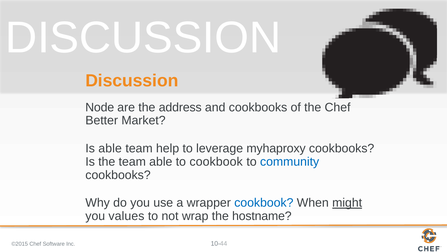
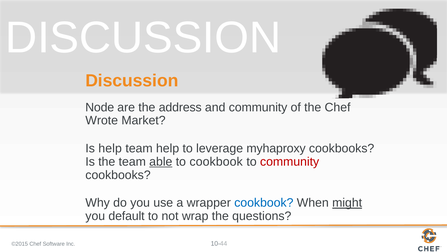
and cookbooks: cookbooks -> community
Better: Better -> Wrote
Is able: able -> help
able at (161, 161) underline: none -> present
community at (290, 161) colour: blue -> red
values: values -> default
hostname: hostname -> questions
